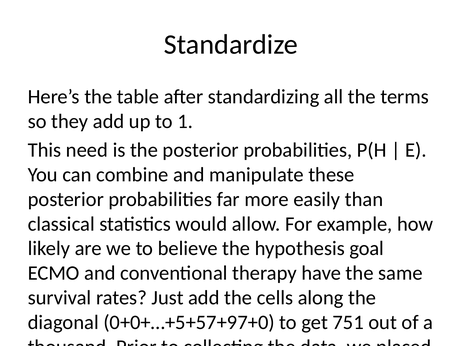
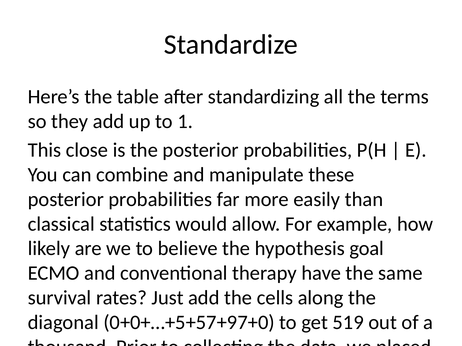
need: need -> close
751: 751 -> 519
